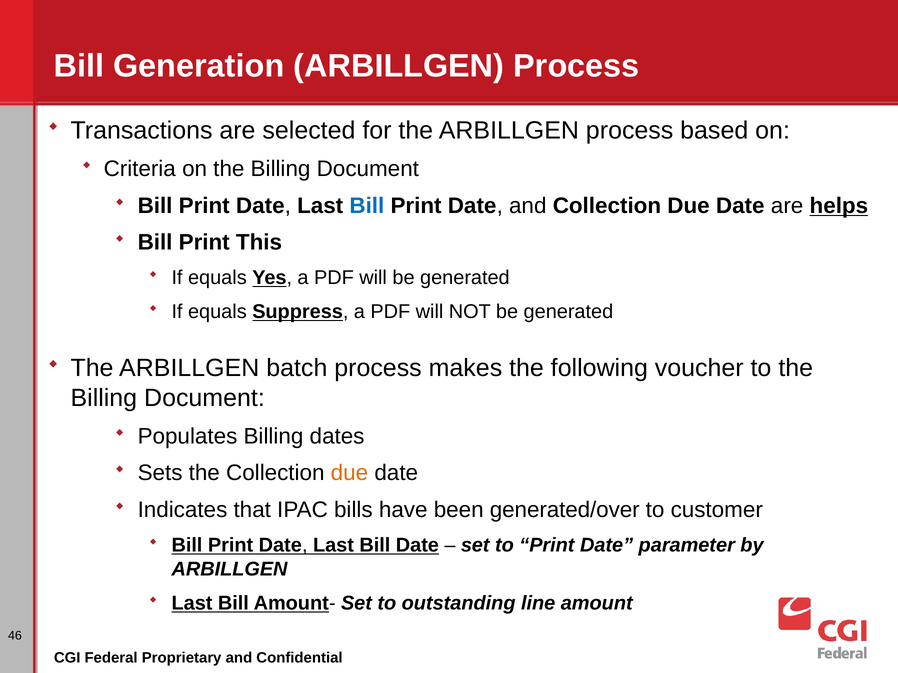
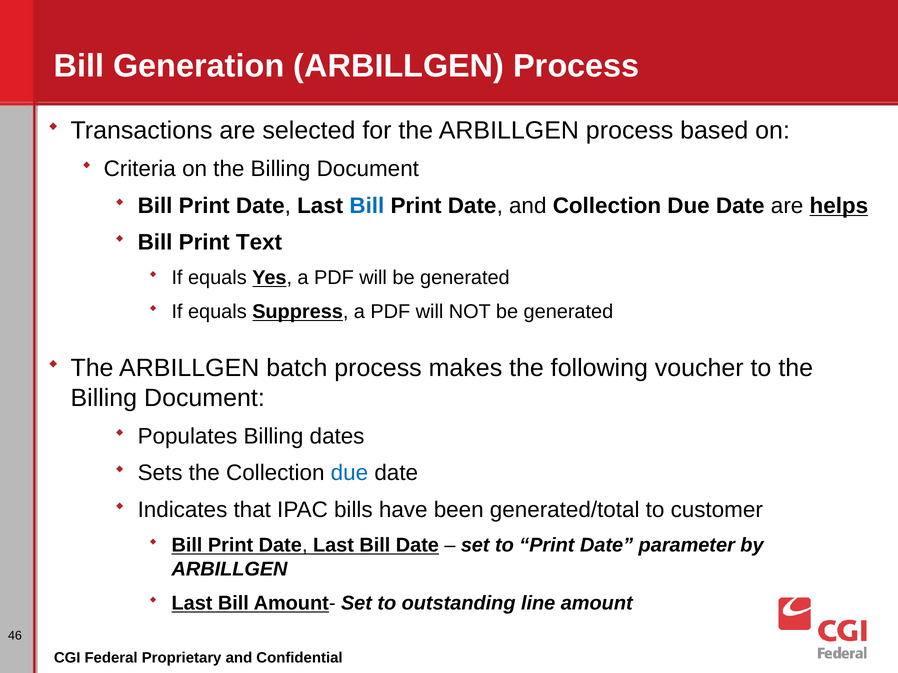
This: This -> Text
due at (349, 473) colour: orange -> blue
generated/over: generated/over -> generated/total
